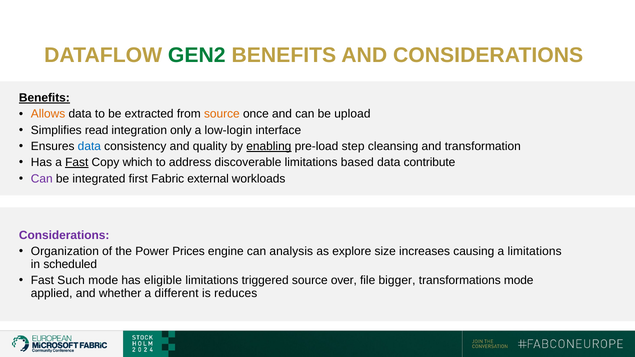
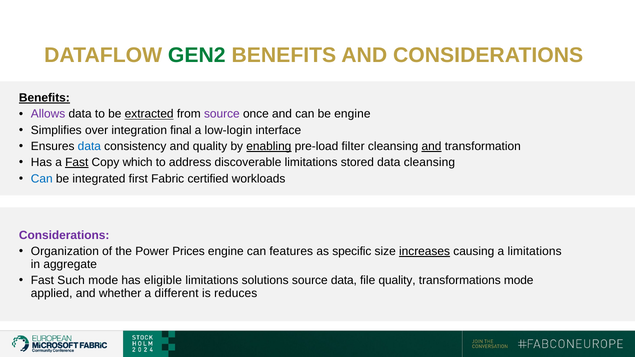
Allows colour: orange -> purple
extracted underline: none -> present
source at (222, 114) colour: orange -> purple
be upload: upload -> engine
read: read -> over
only: only -> final
step: step -> filter
and at (432, 146) underline: none -> present
based: based -> stored
data contribute: contribute -> cleansing
Can at (42, 179) colour: purple -> blue
external: external -> certified
analysis: analysis -> features
explore: explore -> specific
increases underline: none -> present
scheduled: scheduled -> aggregate
triggered: triggered -> solutions
source over: over -> data
file bigger: bigger -> quality
